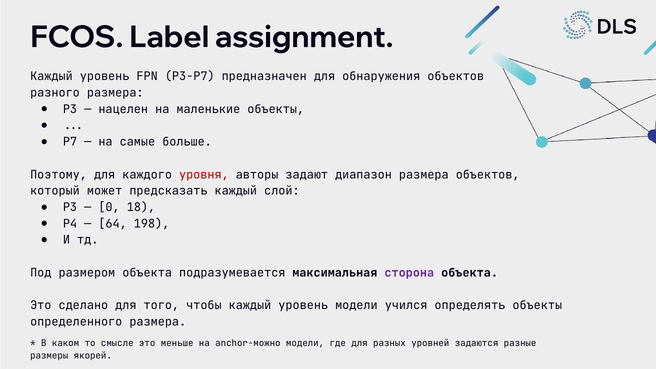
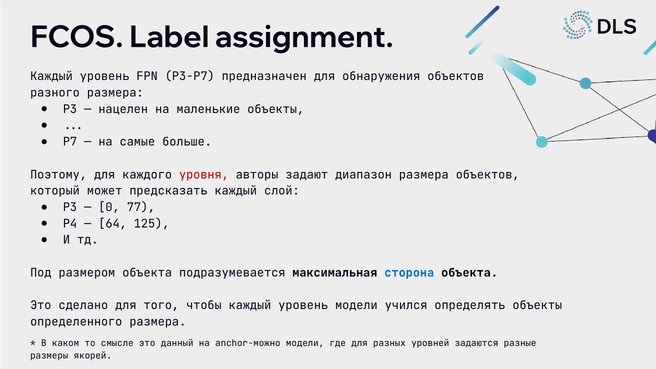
18: 18 -> 77
198: 198 -> 125
сторона colour: purple -> blue
меньше: меньше -> данный
